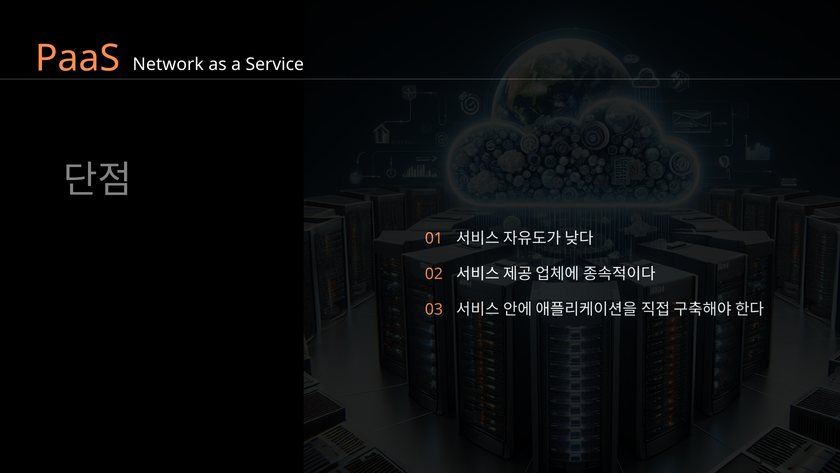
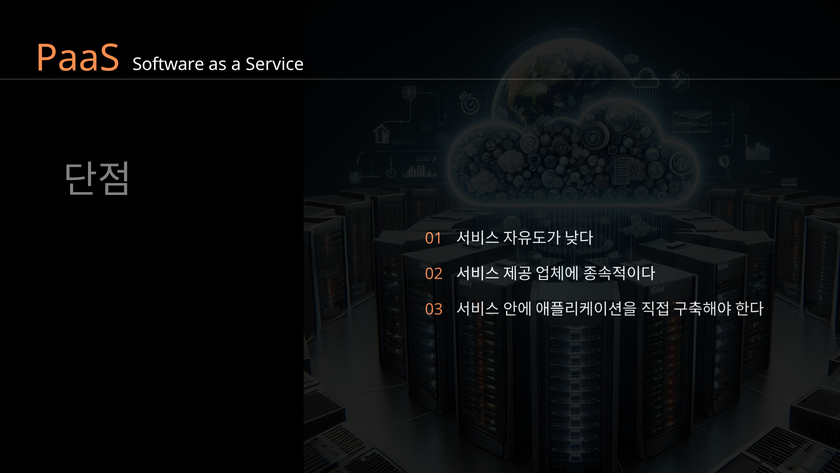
Network: Network -> Software
